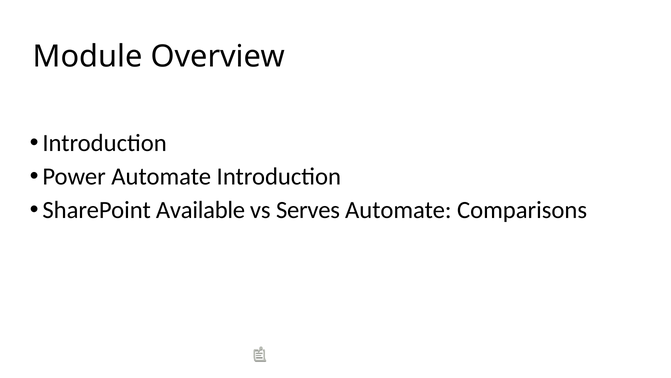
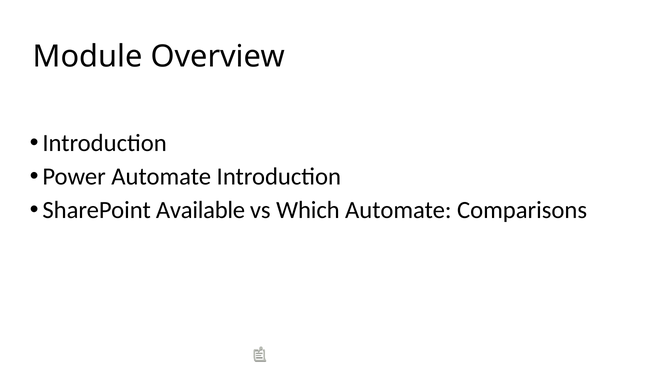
Serves: Serves -> Which
